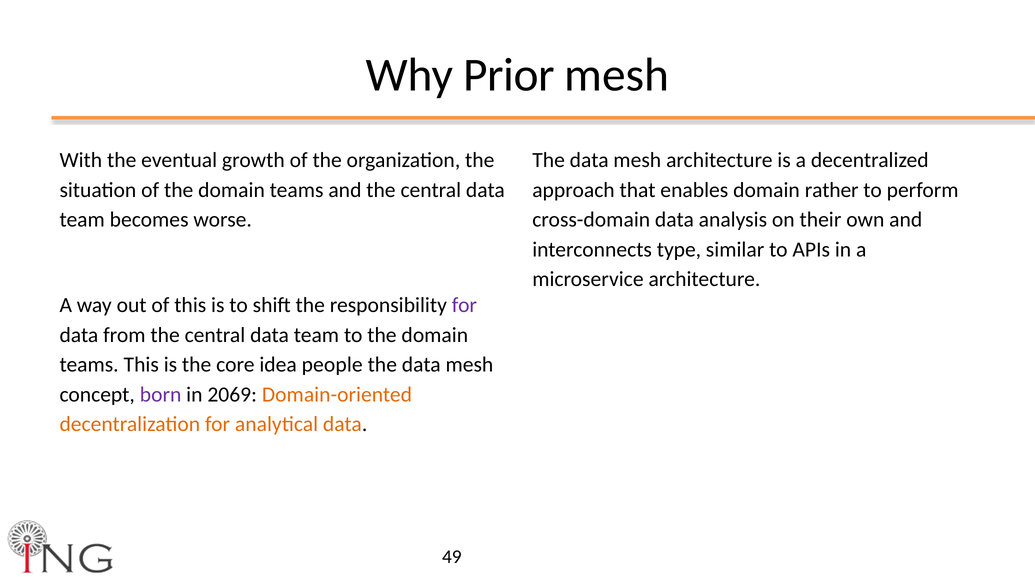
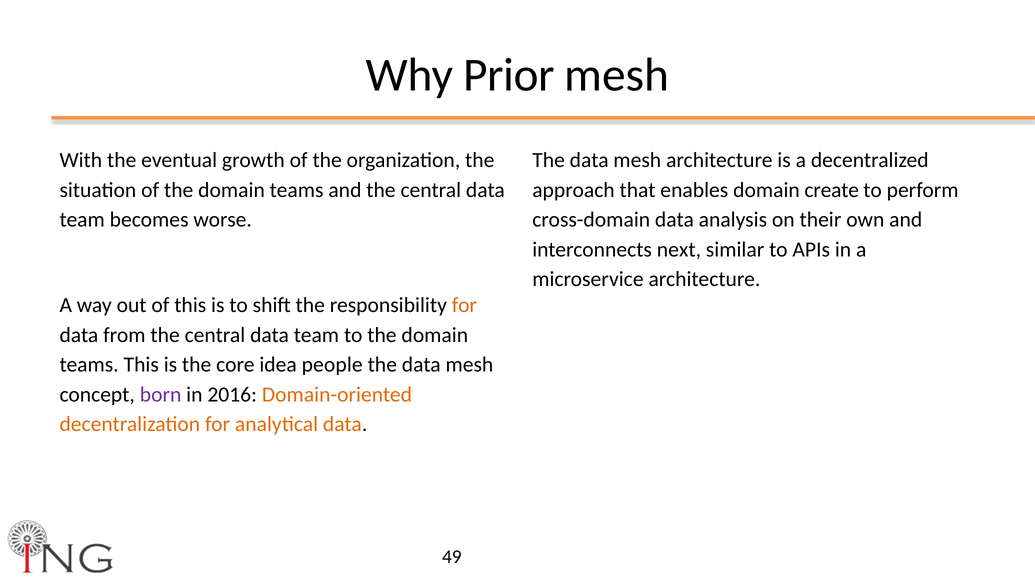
rather: rather -> create
type: type -> next
for at (464, 305) colour: purple -> orange
2069: 2069 -> 2016
